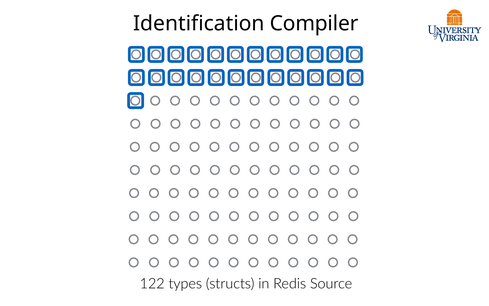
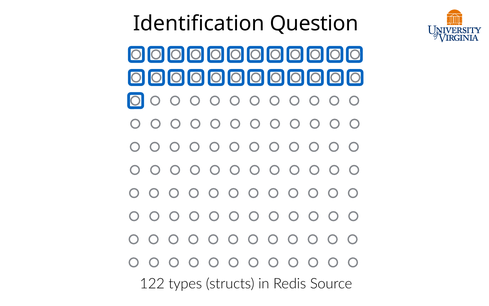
Compiler: Compiler -> Question
